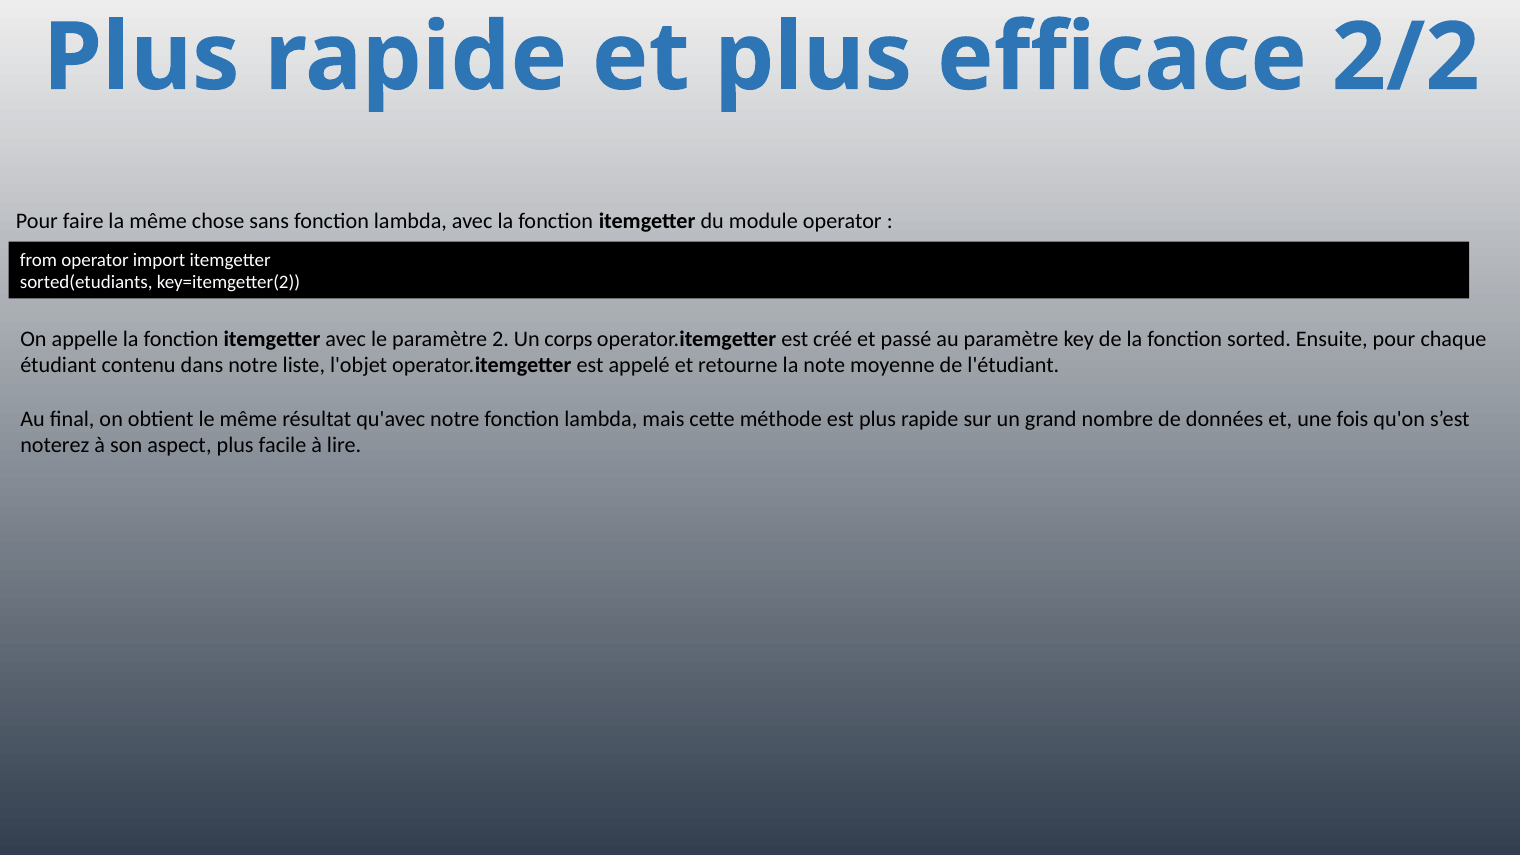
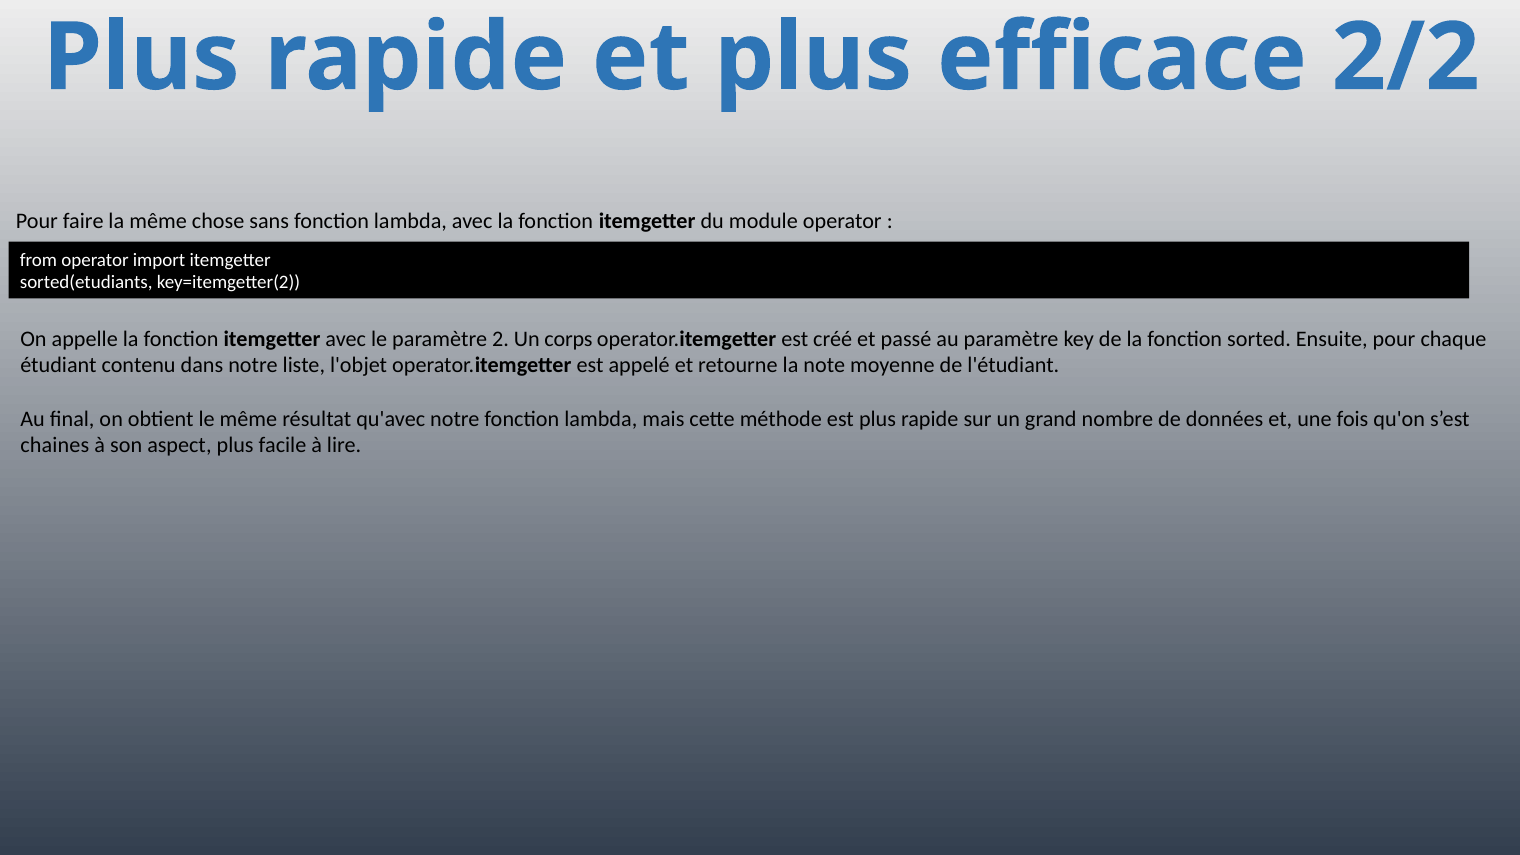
noterez: noterez -> chaines
